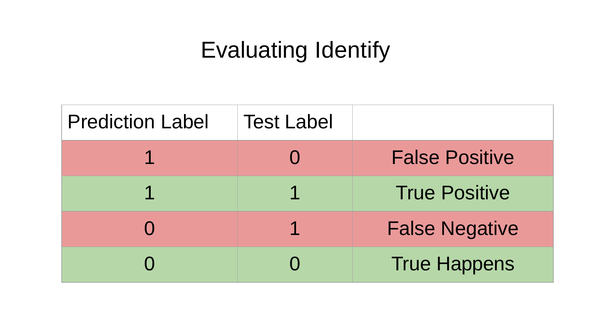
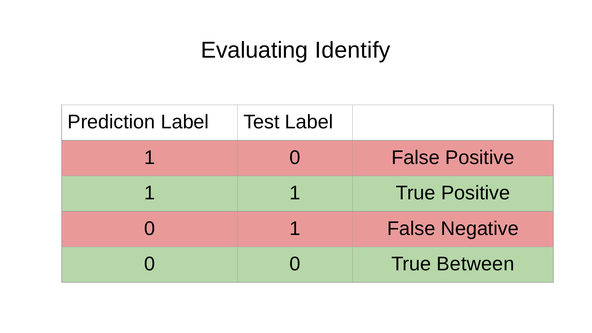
Happens: Happens -> Between
